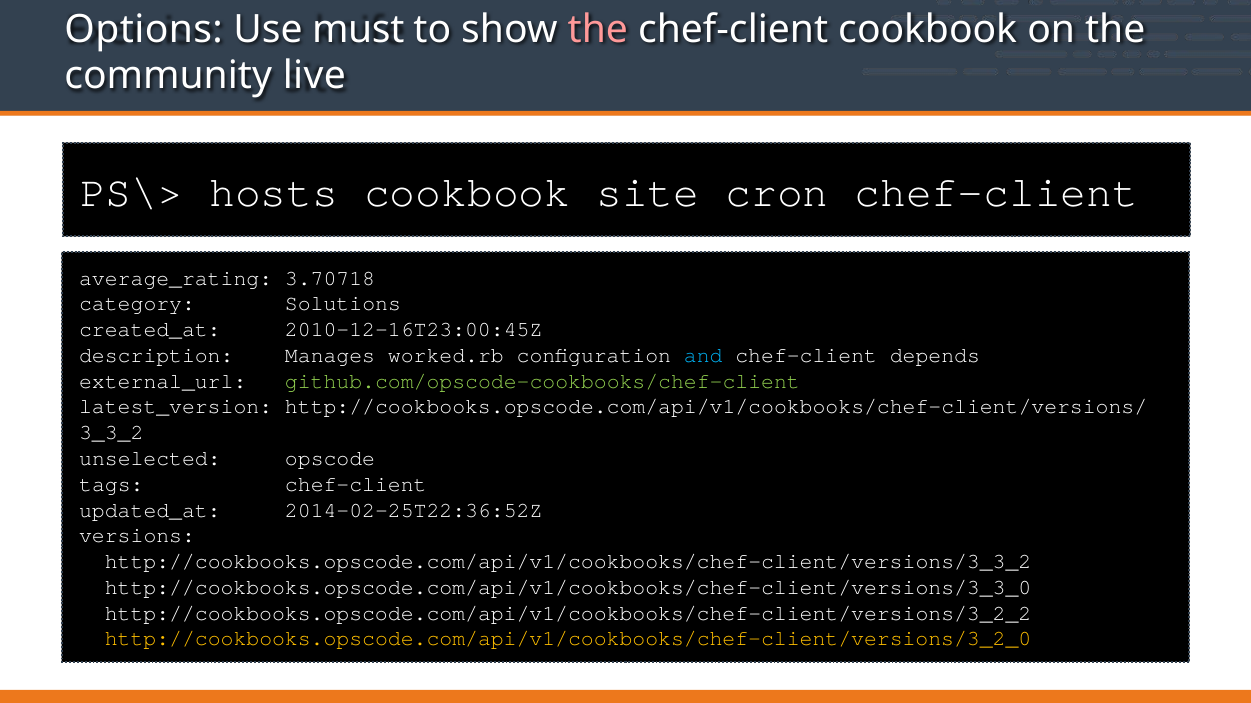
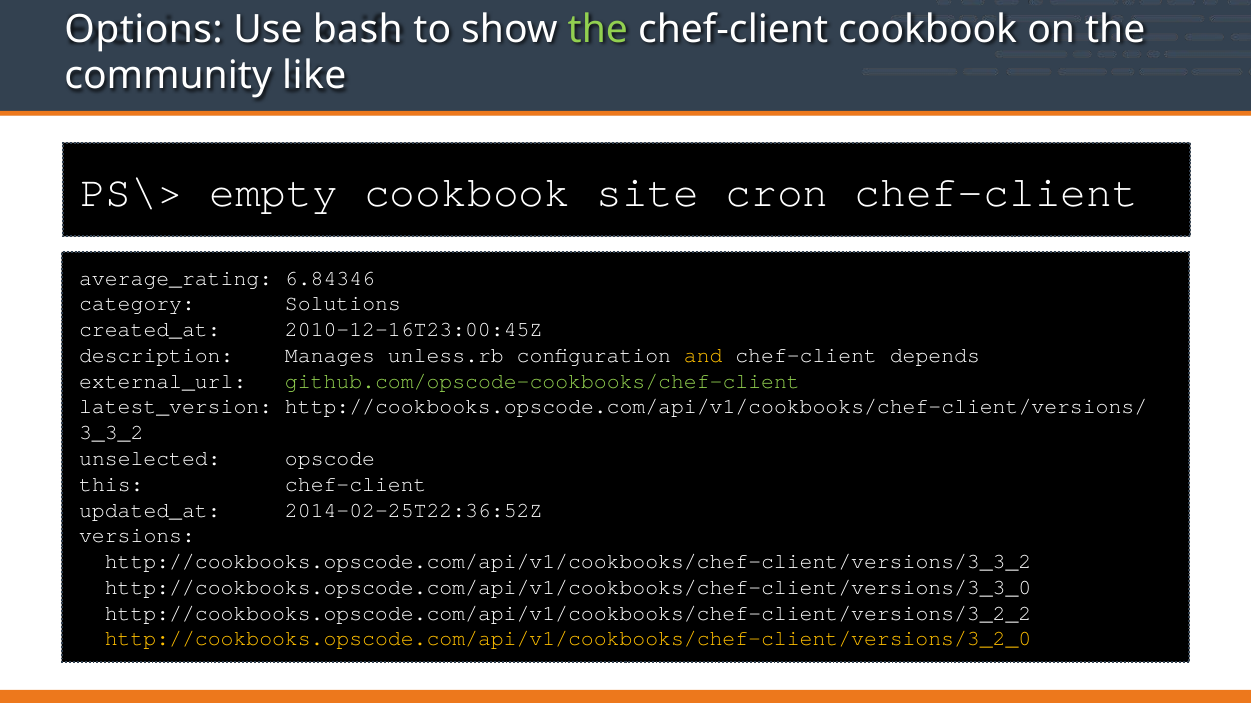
must: must -> bash
the at (598, 29) colour: pink -> light green
live: live -> like
hosts: hosts -> empty
3.70718: 3.70718 -> 6.84346
worked.rb: worked.rb -> unless.rb
and colour: light blue -> yellow
tags: tags -> this
